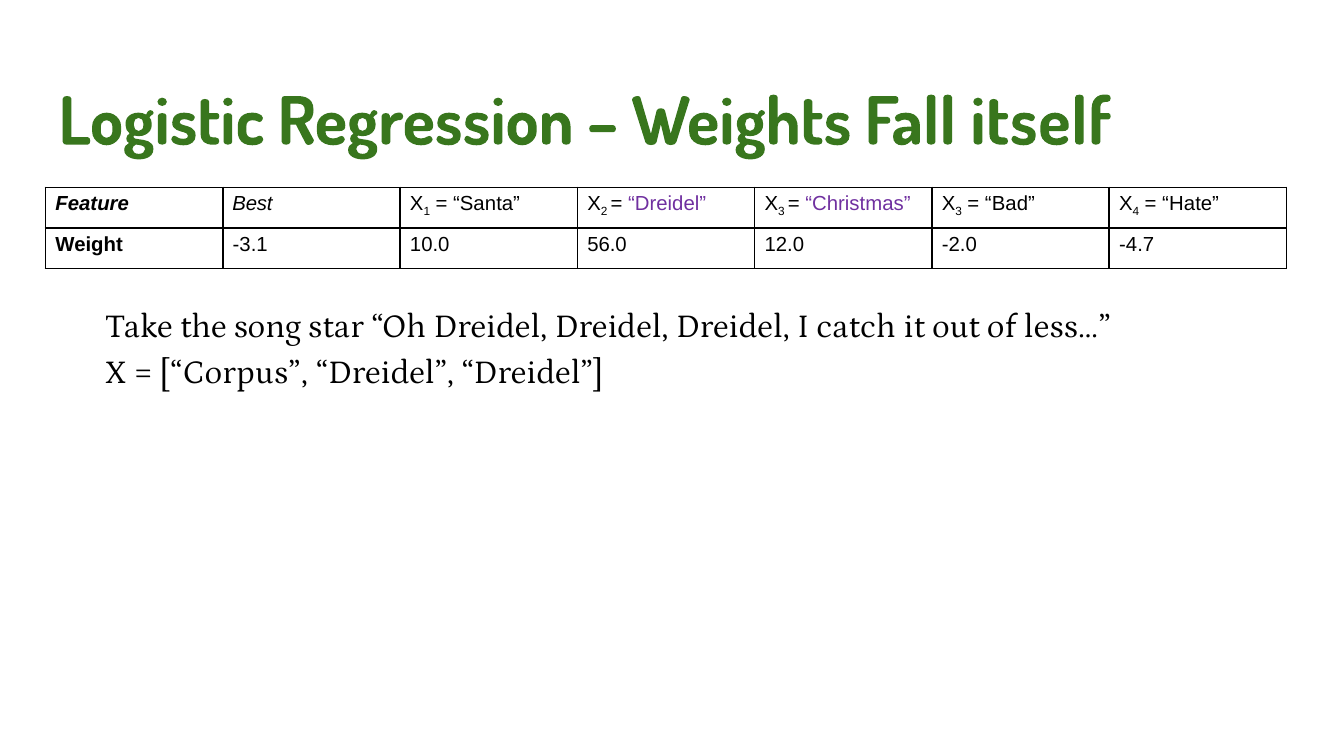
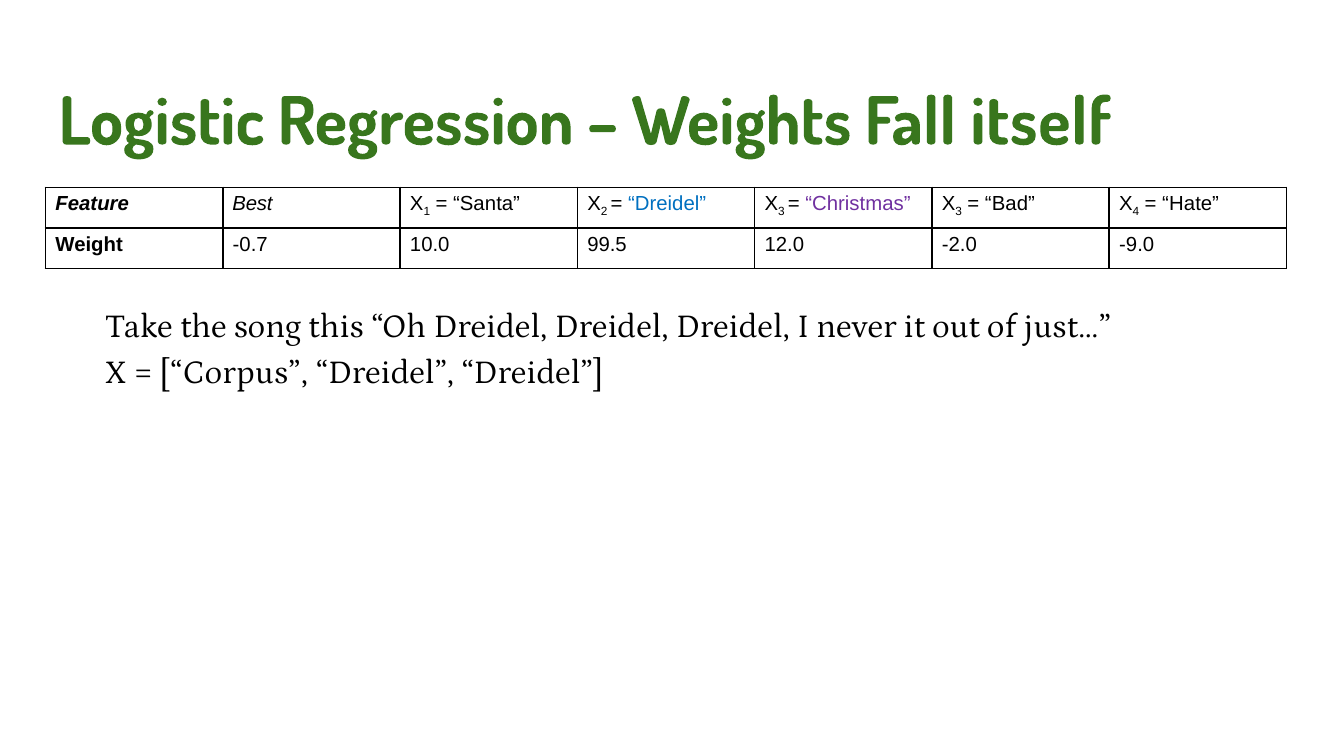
Dreidel at (667, 204) colour: purple -> blue
-3.1: -3.1 -> -0.7
56.0: 56.0 -> 99.5
-4.7: -4.7 -> -9.0
star: star -> this
catch: catch -> never
less…: less… -> just…
